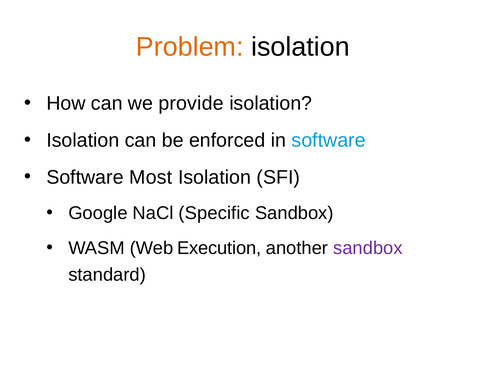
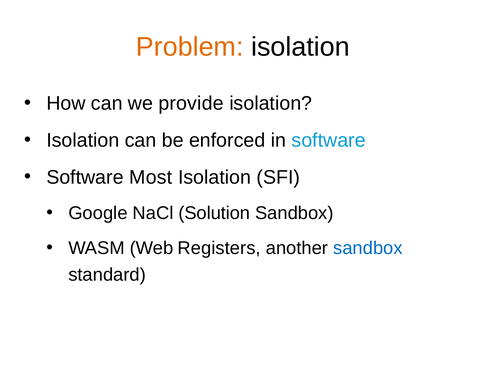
Specific: Specific -> Solution
Execution: Execution -> Registers
sandbox at (368, 248) colour: purple -> blue
